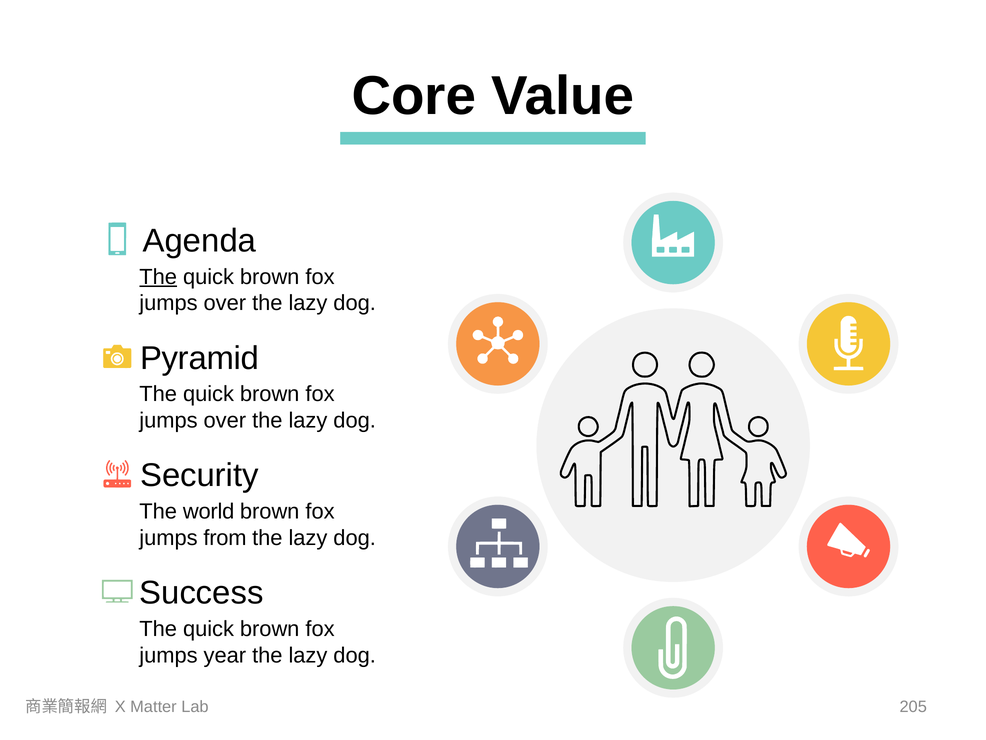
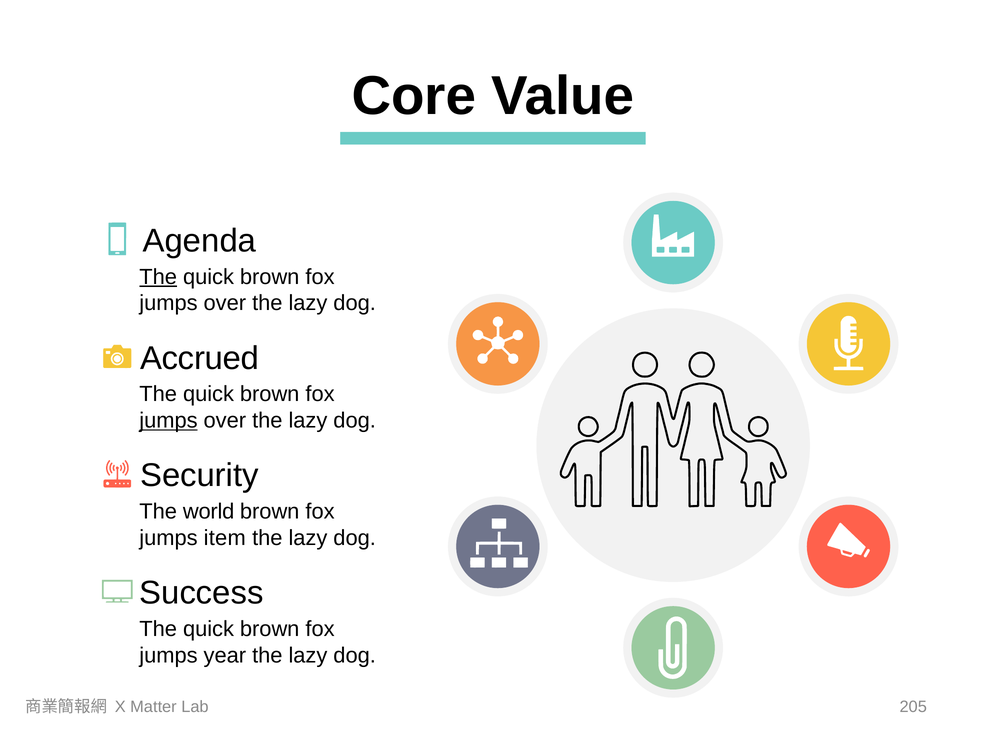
Pyramid: Pyramid -> Accrued
jumps at (169, 420) underline: none -> present
from: from -> item
